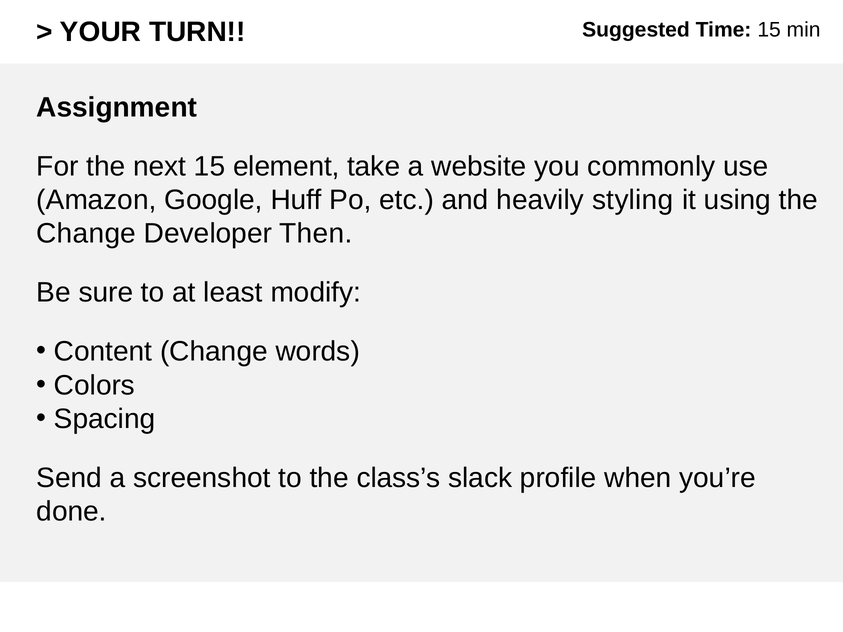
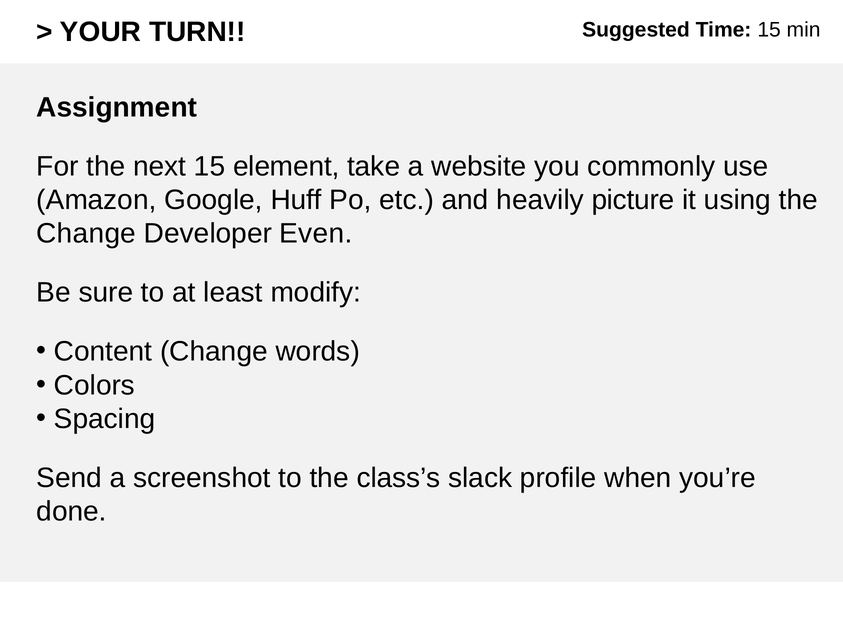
styling: styling -> picture
Then: Then -> Even
